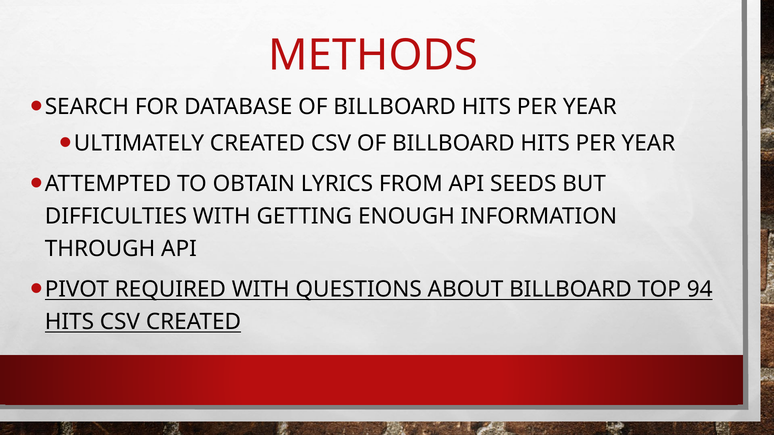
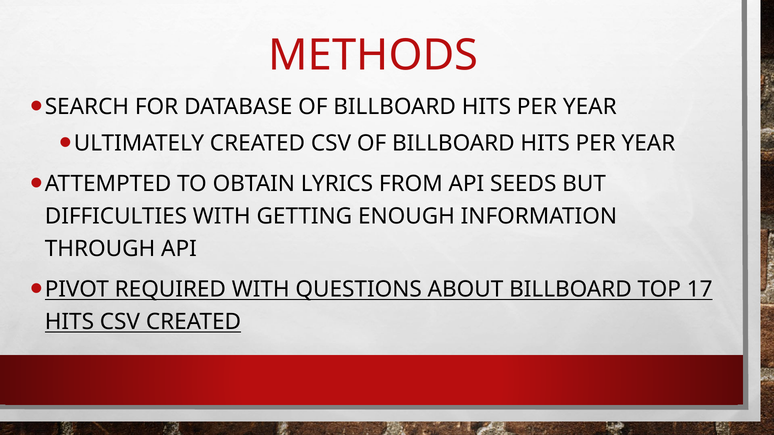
94: 94 -> 17
